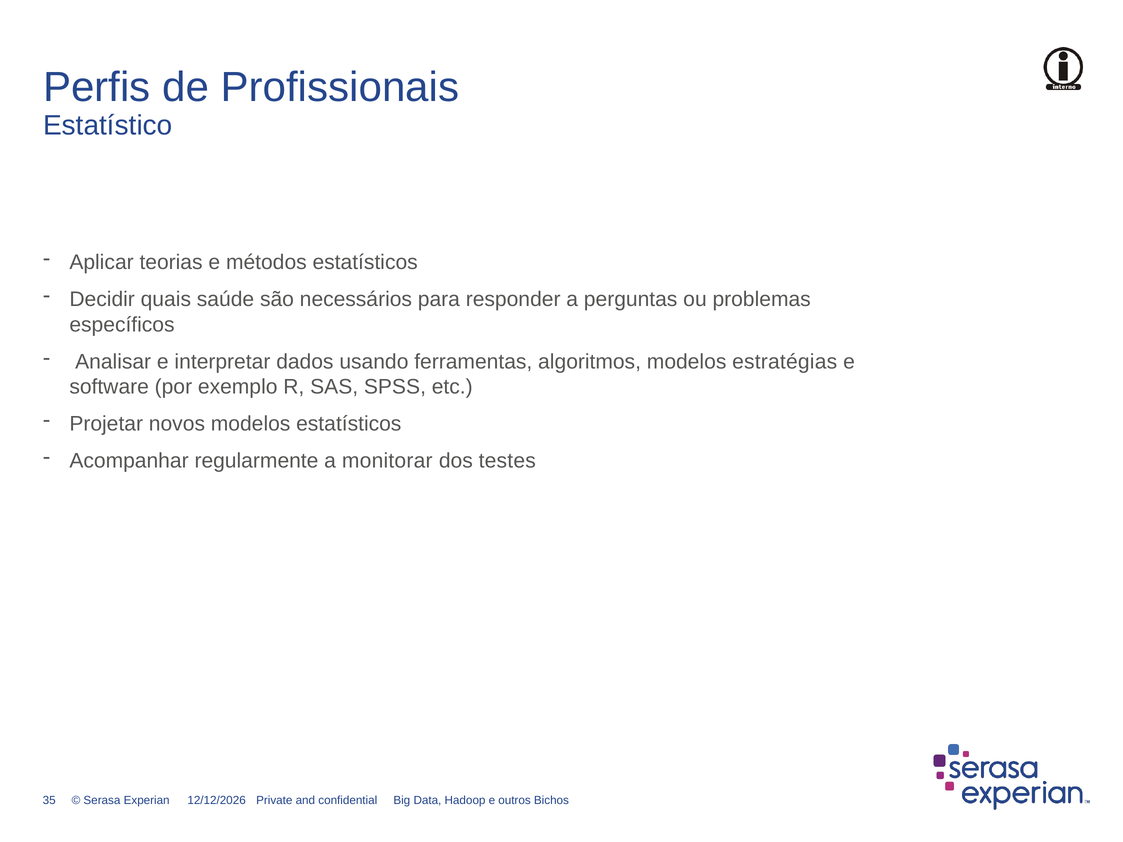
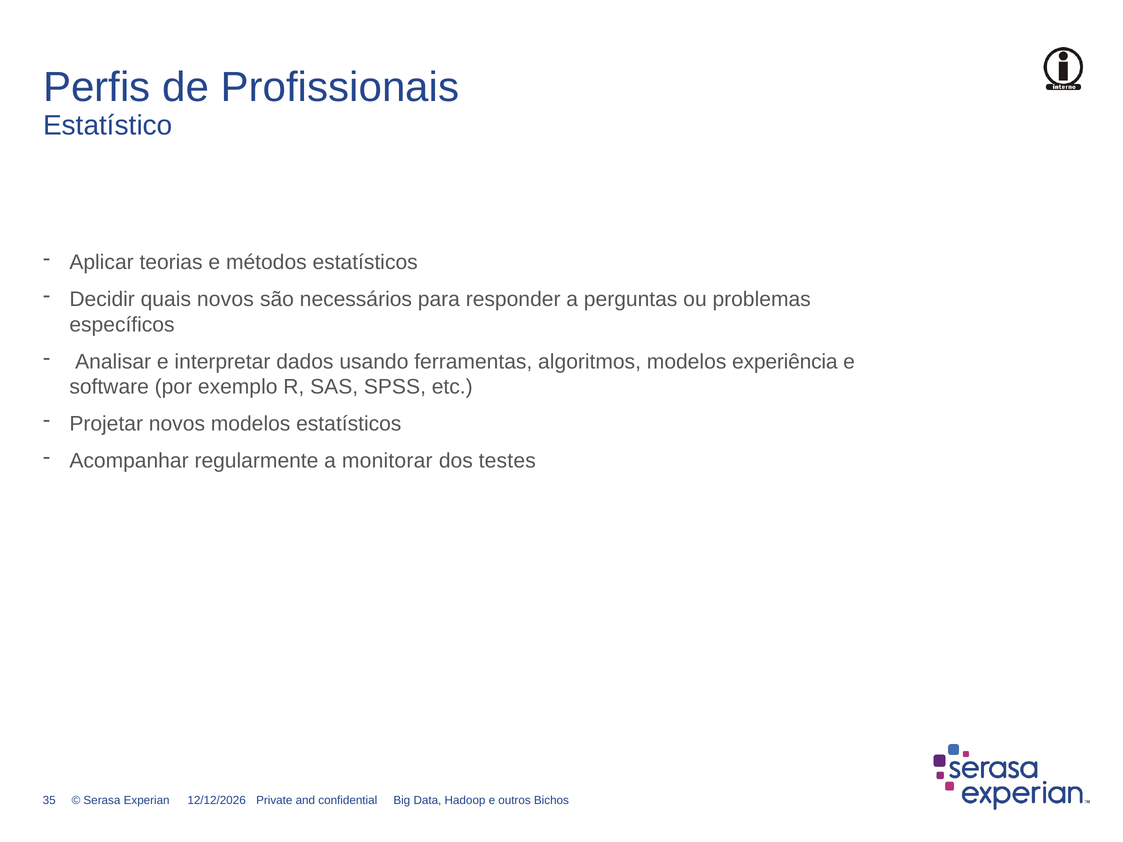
quais saúde: saúde -> novos
estratégias: estratégias -> experiência
